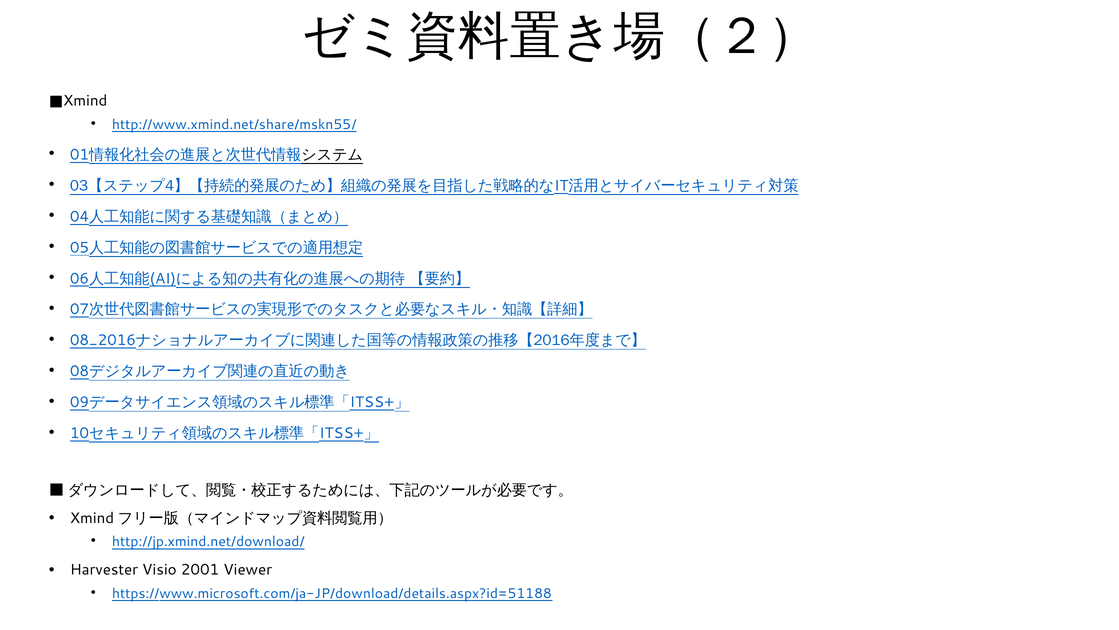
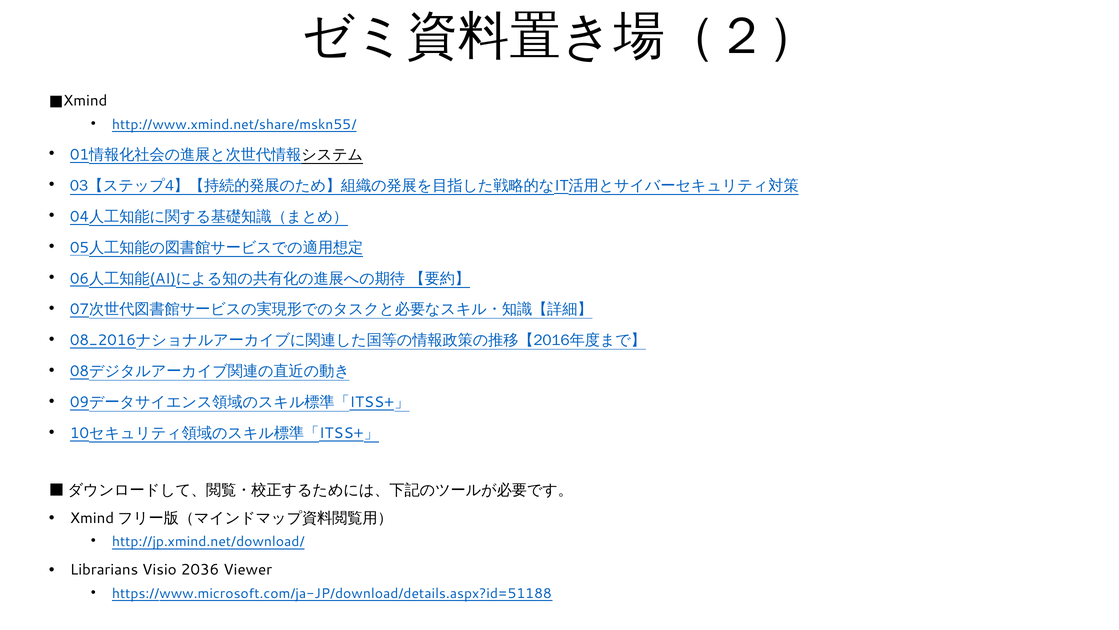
Harvester: Harvester -> Librarians
2001: 2001 -> 2036
